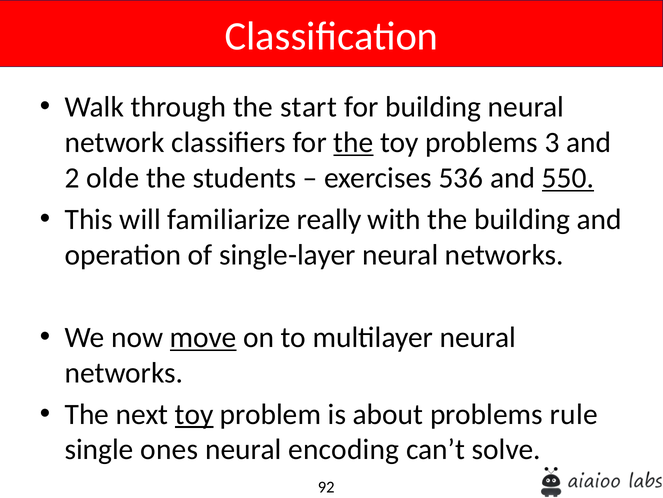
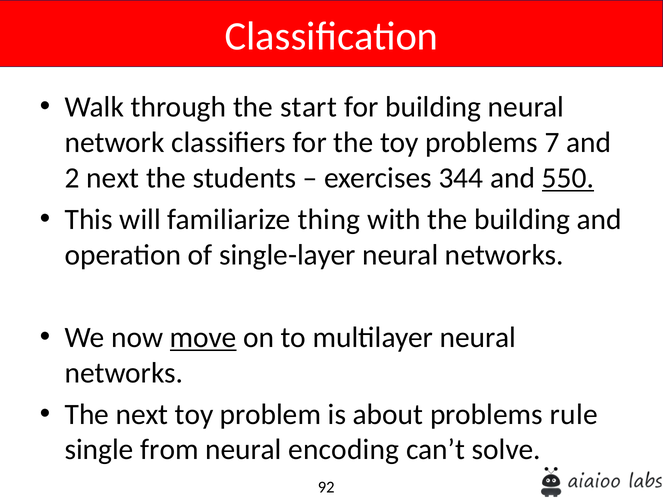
the at (353, 142) underline: present -> none
3: 3 -> 7
2 olde: olde -> next
536: 536 -> 344
really: really -> thing
toy at (194, 414) underline: present -> none
ones: ones -> from
